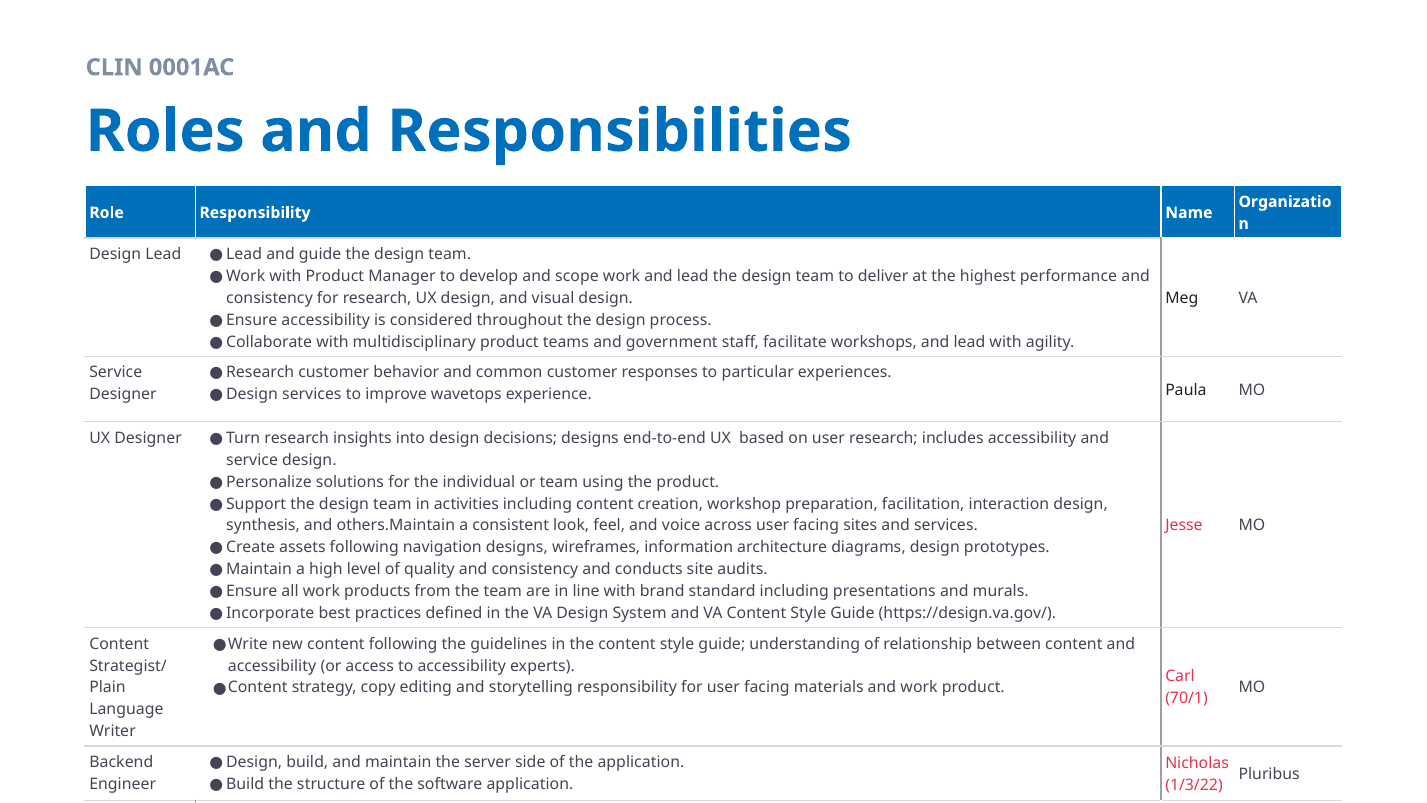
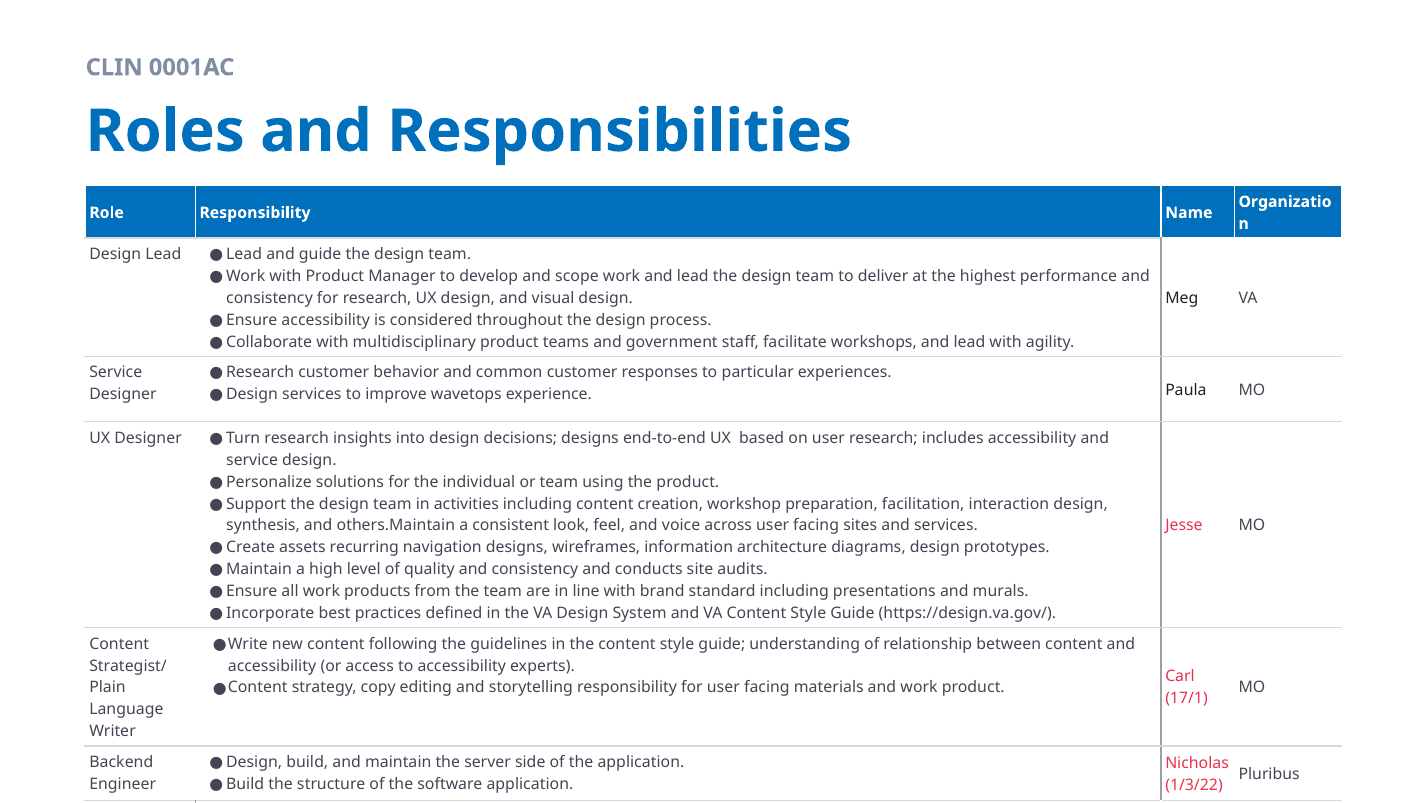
assets following: following -> recurring
70/1: 70/1 -> 17/1
